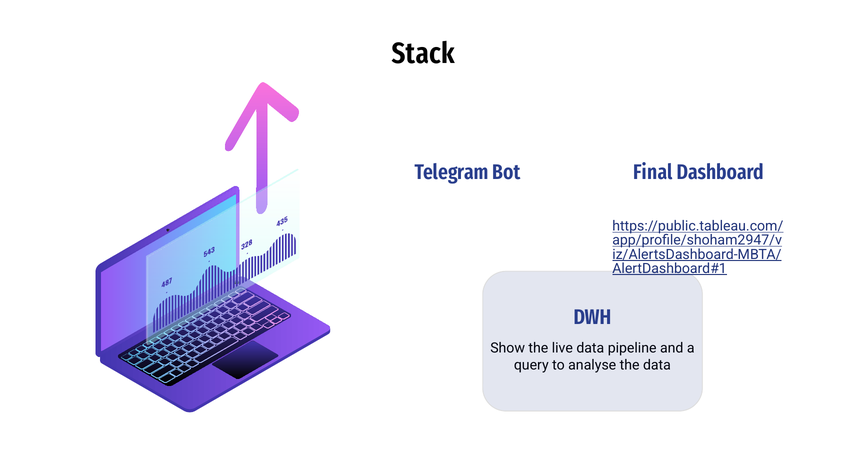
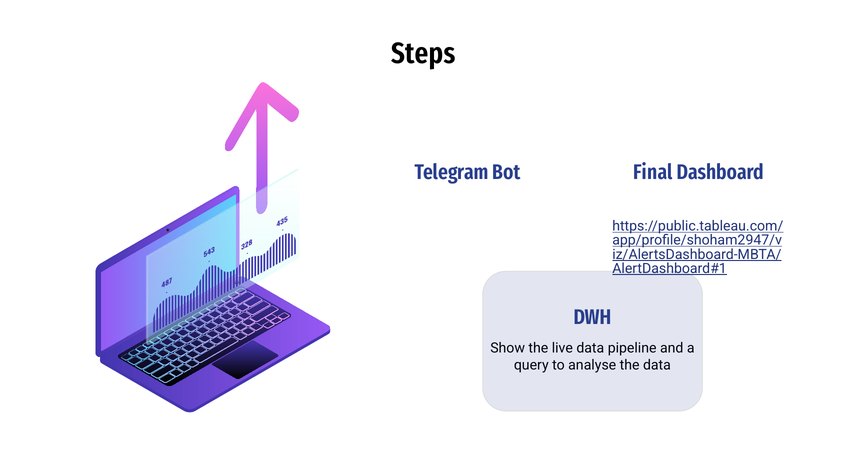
Stack: Stack -> Steps
